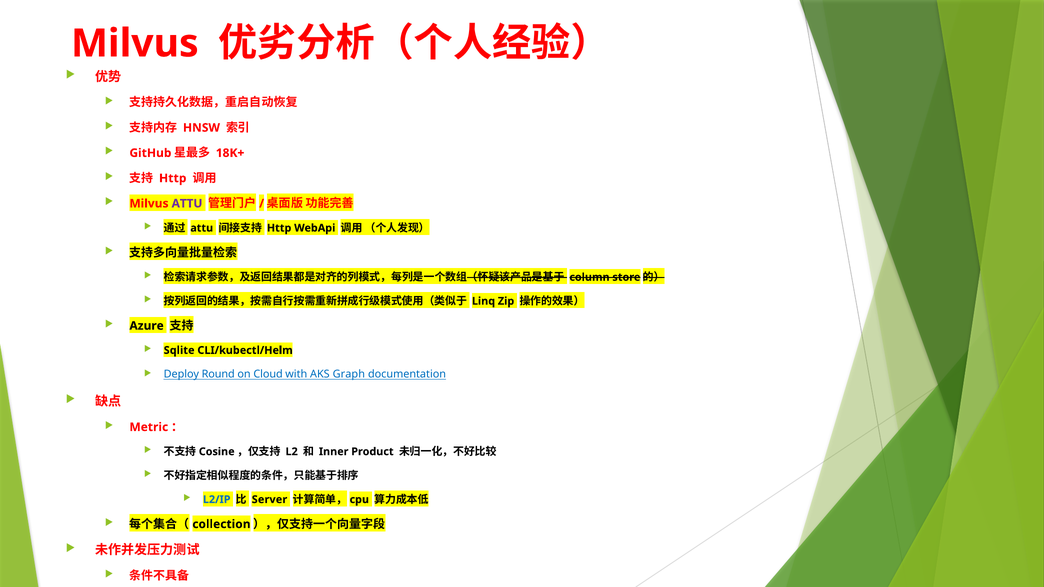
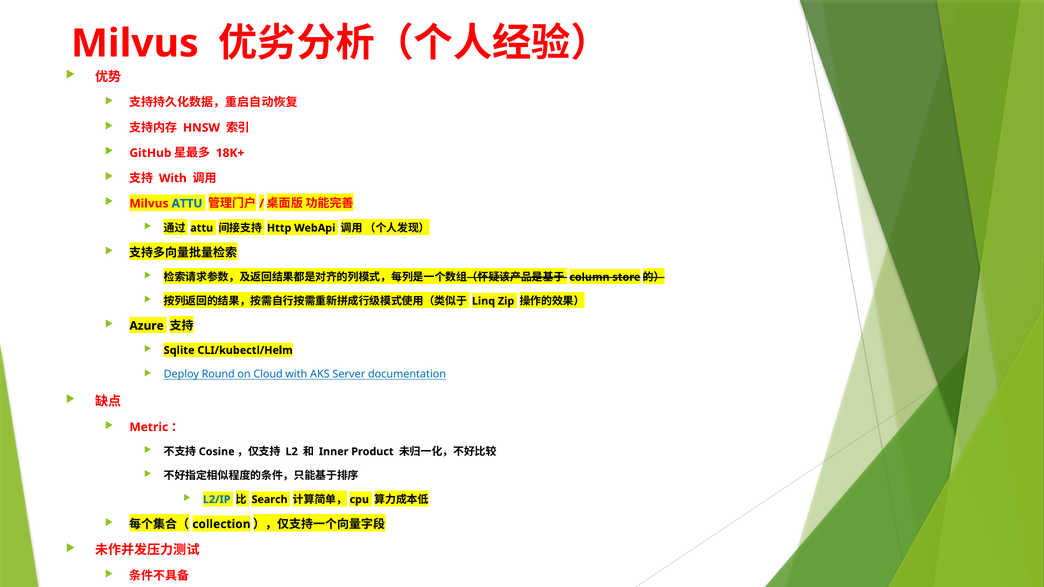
Http at (173, 178): Http -> With
ATTU at (187, 204) colour: purple -> blue
Graph: Graph -> Server
Server: Server -> Search
